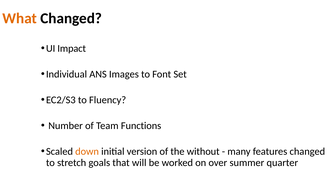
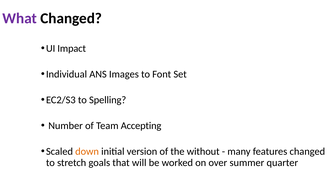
What colour: orange -> purple
Fluency: Fluency -> Spelling
Functions: Functions -> Accepting
